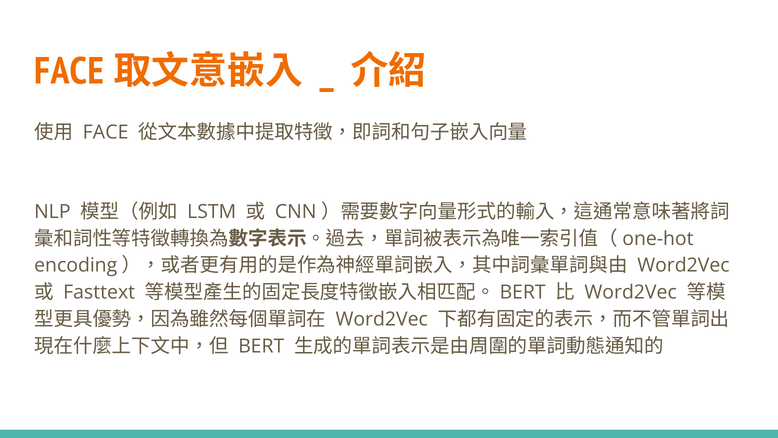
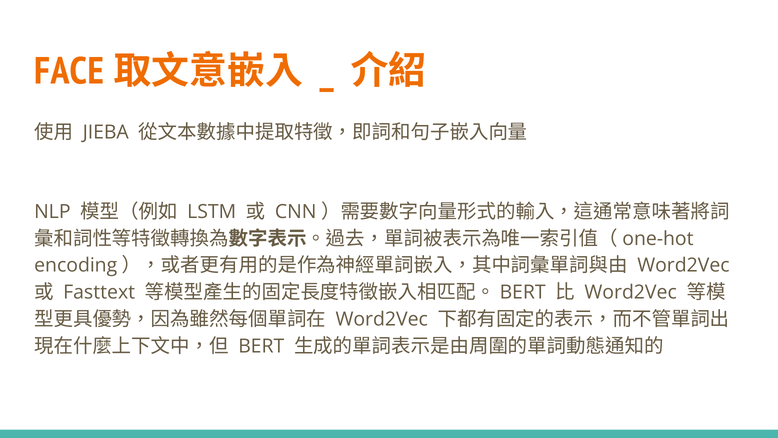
FACE at (106, 132): FACE -> JIEBA
